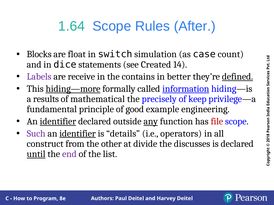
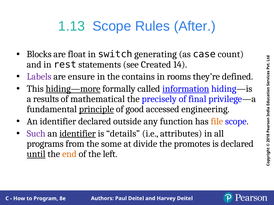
1.64: 1.64 -> 1.13
simulation: simulation -> generating
dice: dice -> rest
receive: receive -> ensure
better: better -> rooms
defined underline: present -> none
keep: keep -> final
principle underline: none -> present
example: example -> accessed
identifier at (58, 122) underline: present -> none
any underline: present -> none
file colour: red -> orange
operators: operators -> attributes
construct: construct -> programs
other: other -> some
discusses: discusses -> promotes
end colour: purple -> orange
list: list -> left
